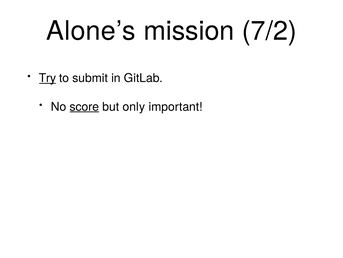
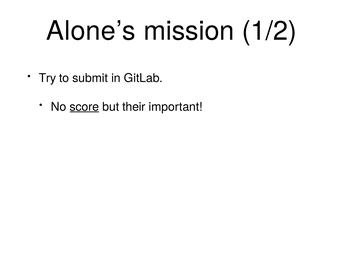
7/2: 7/2 -> 1/2
Try underline: present -> none
only: only -> their
